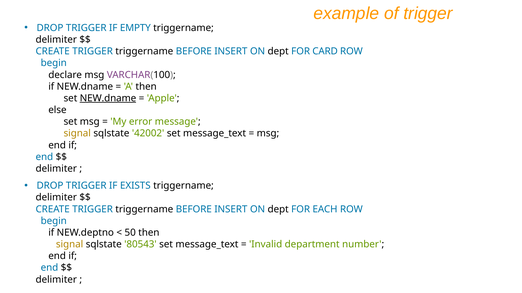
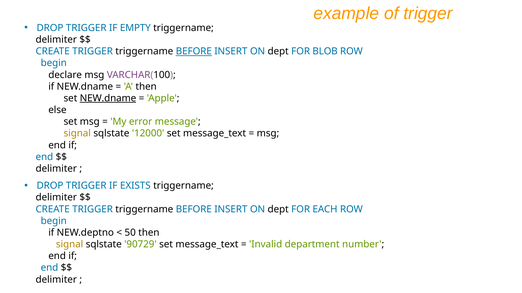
BEFORE at (194, 51) underline: none -> present
CARD: CARD -> BLOB
42002: 42002 -> 12000
80543: 80543 -> 90729
